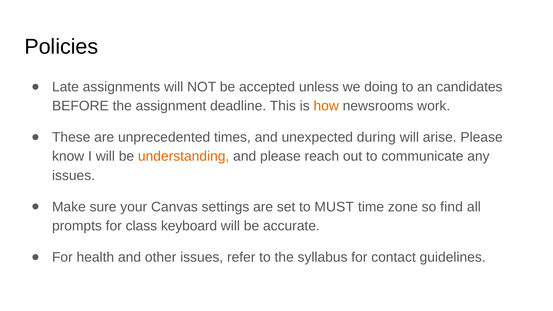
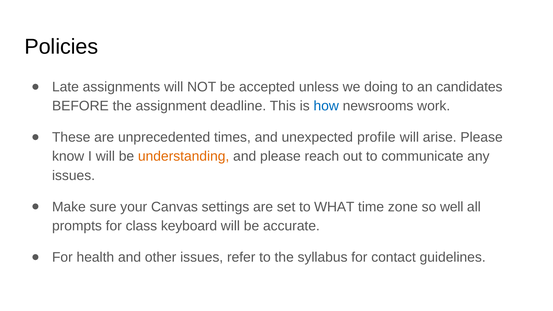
how colour: orange -> blue
during: during -> profile
MUST: MUST -> WHAT
find: find -> well
